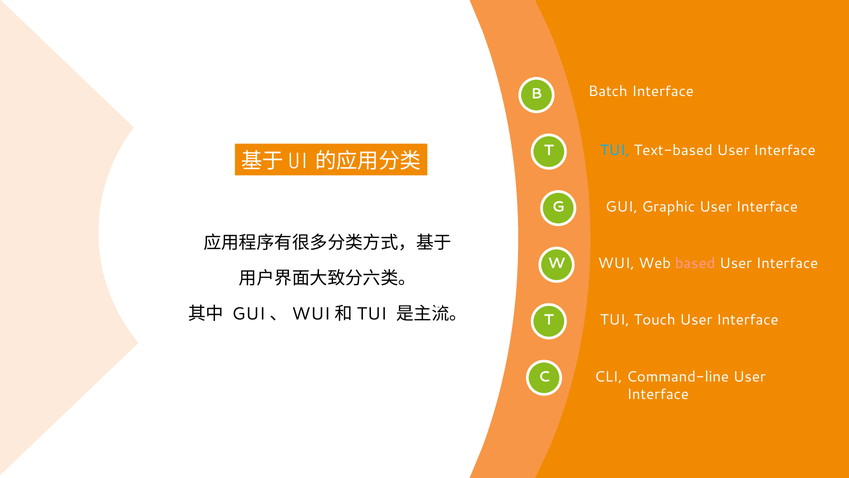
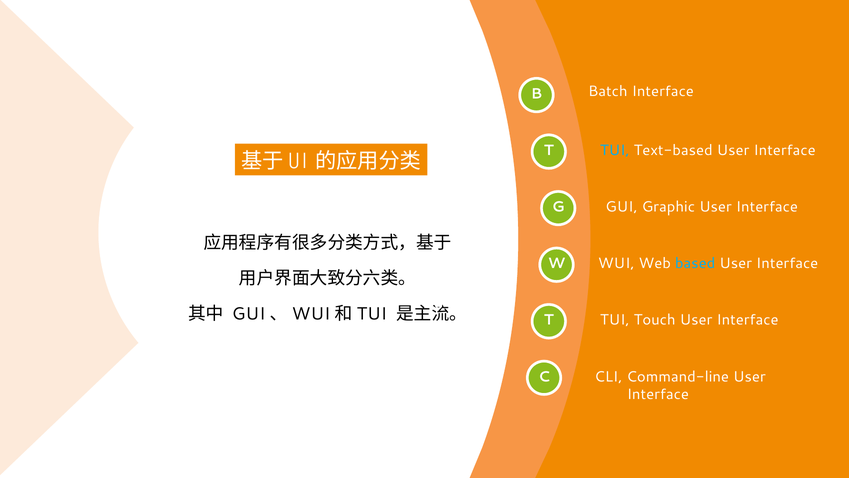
based colour: pink -> light blue
